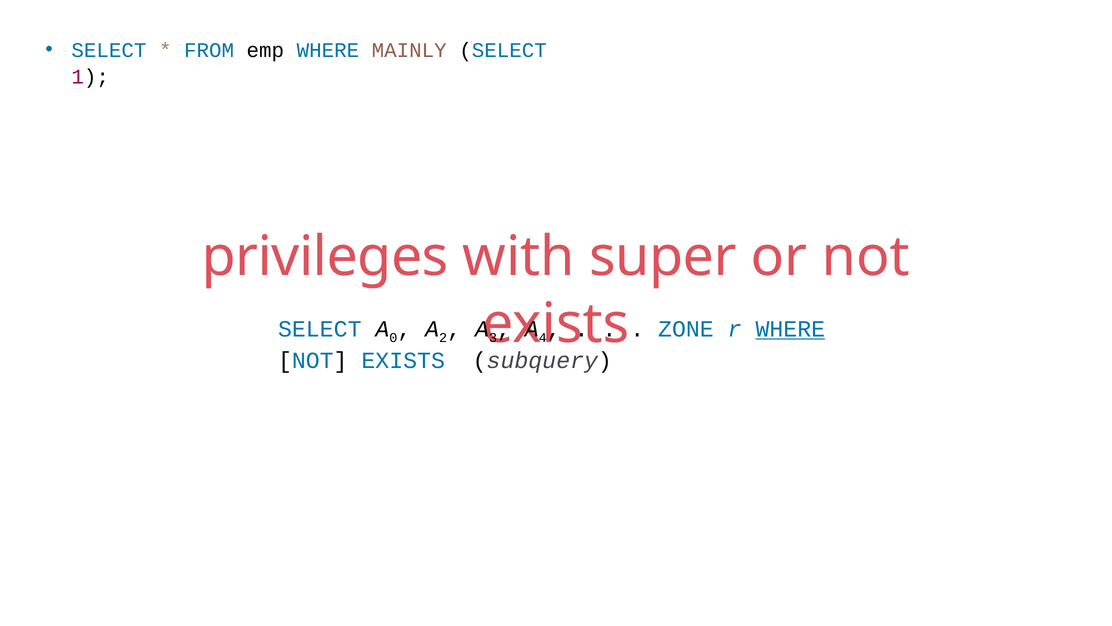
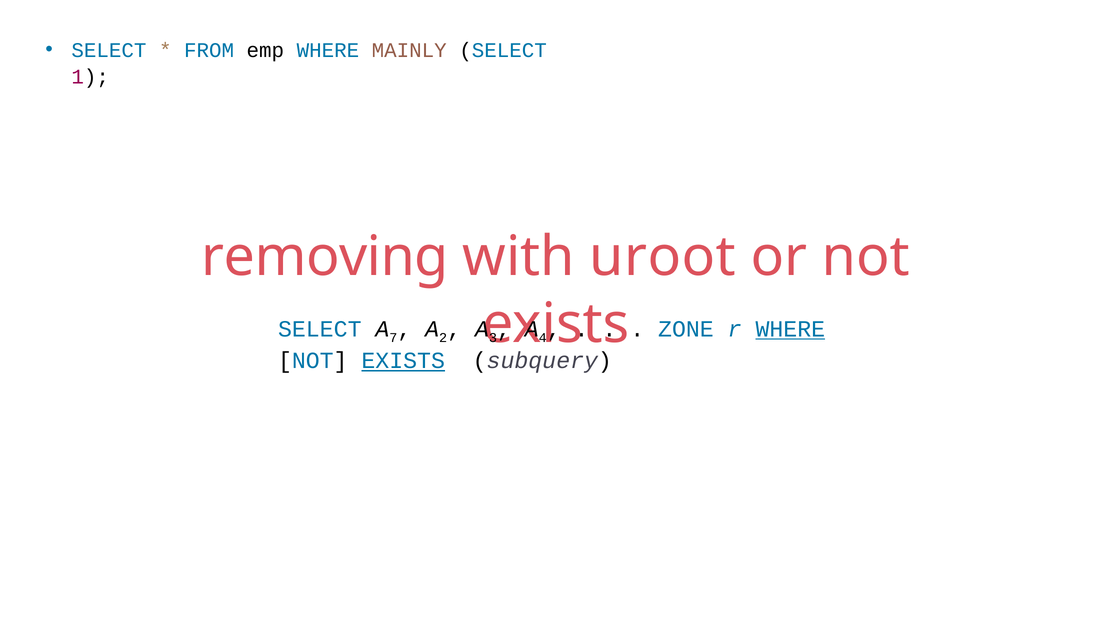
privileges: privileges -> removing
super: super -> uroot
0: 0 -> 7
EXISTS at (403, 360) underline: none -> present
